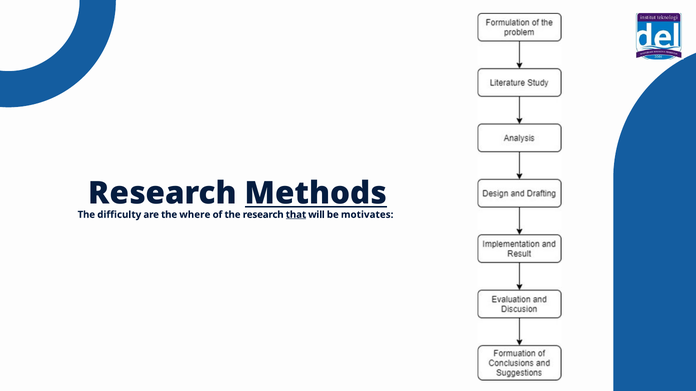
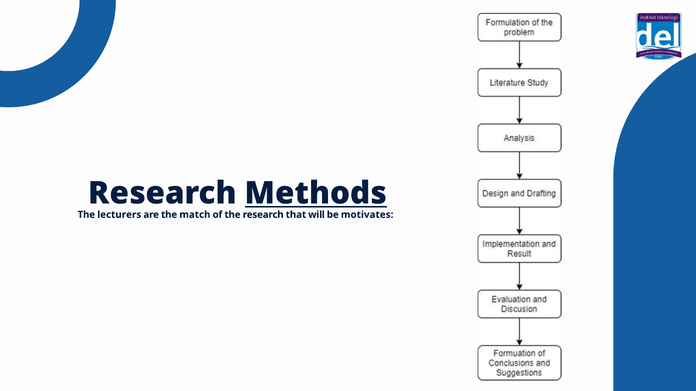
difficulty: difficulty -> lecturers
where: where -> match
that underline: present -> none
